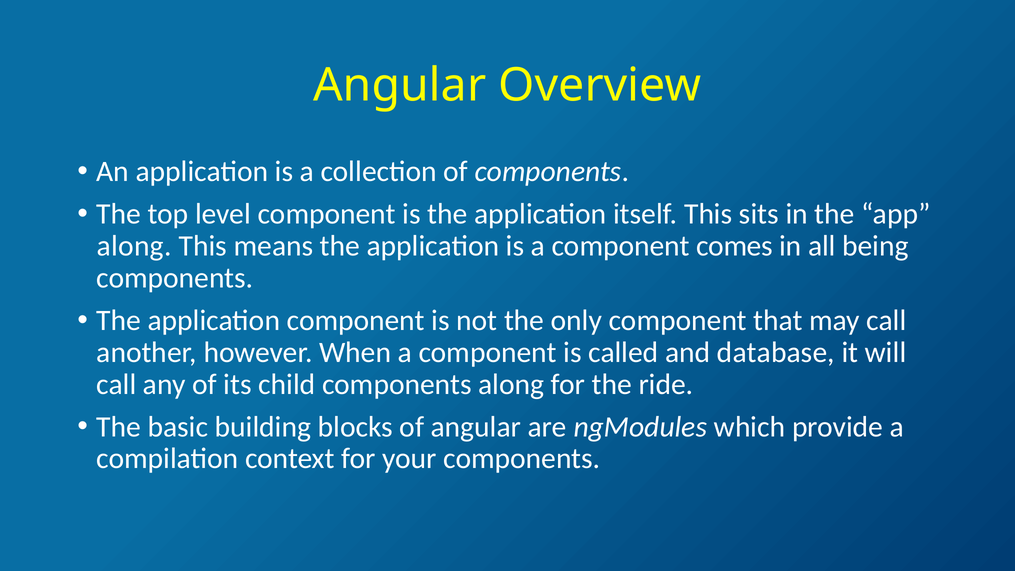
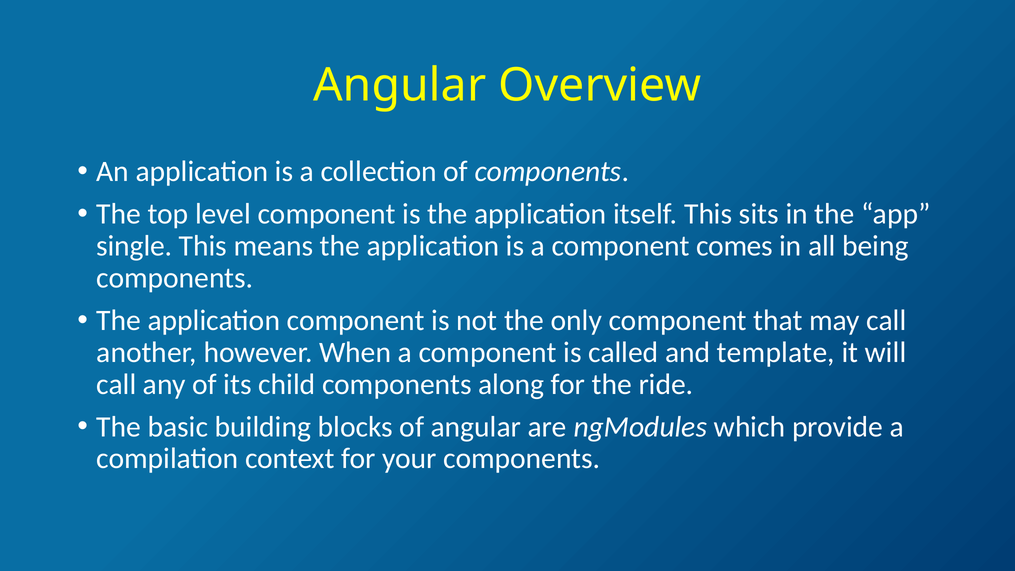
along at (134, 246): along -> single
database: database -> template
